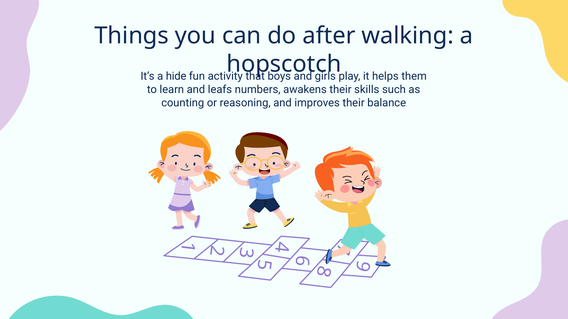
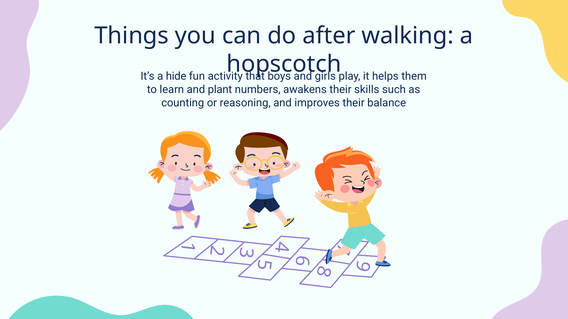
leafs: leafs -> plant
